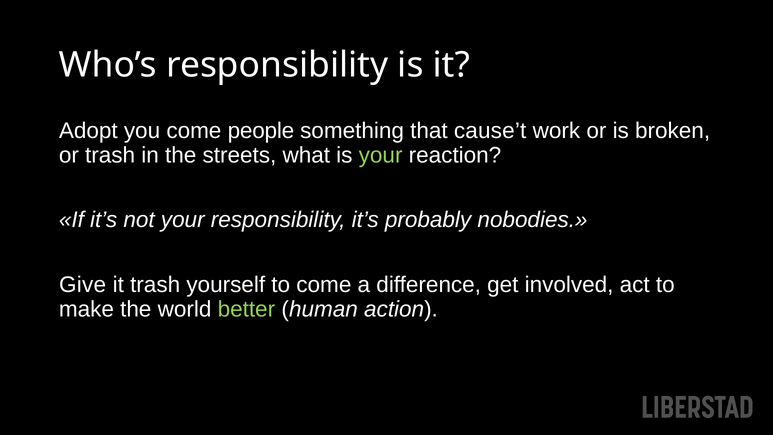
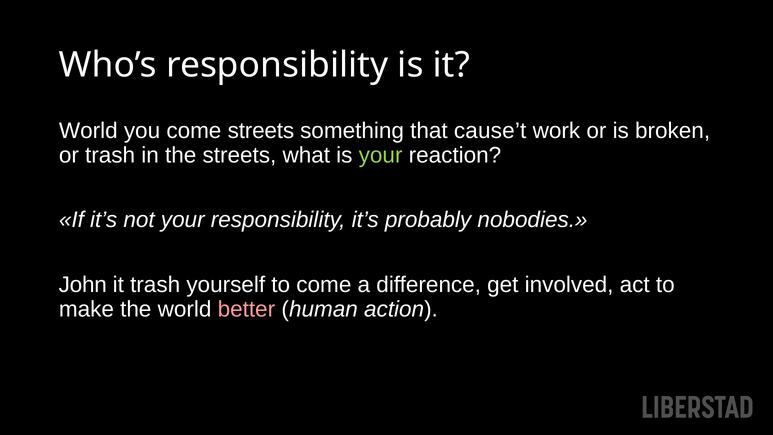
Adopt at (88, 131): Adopt -> World
come people: people -> streets
Give: Give -> John
better colour: light green -> pink
